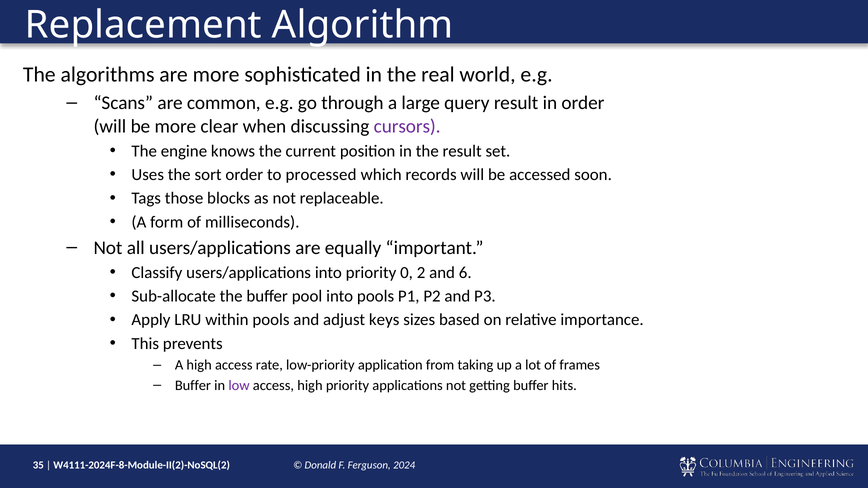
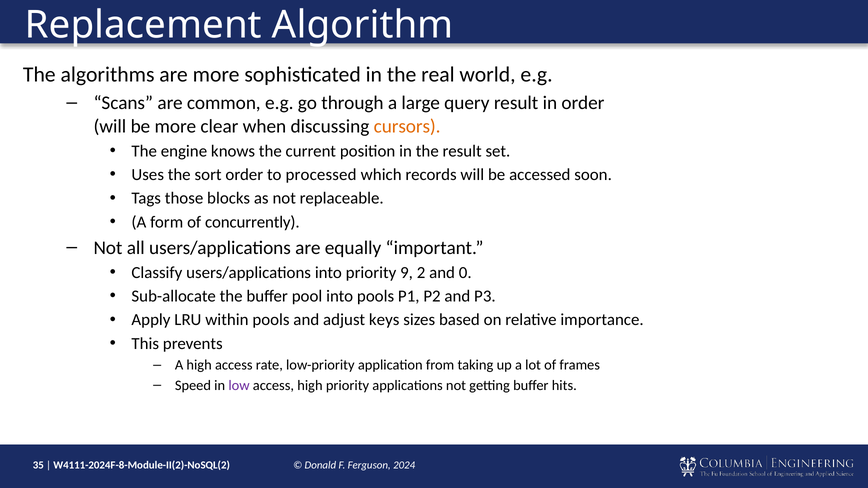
cursors colour: purple -> orange
milliseconds: milliseconds -> concurrently
0: 0 -> 9
6: 6 -> 0
Buffer at (193, 386): Buffer -> Speed
